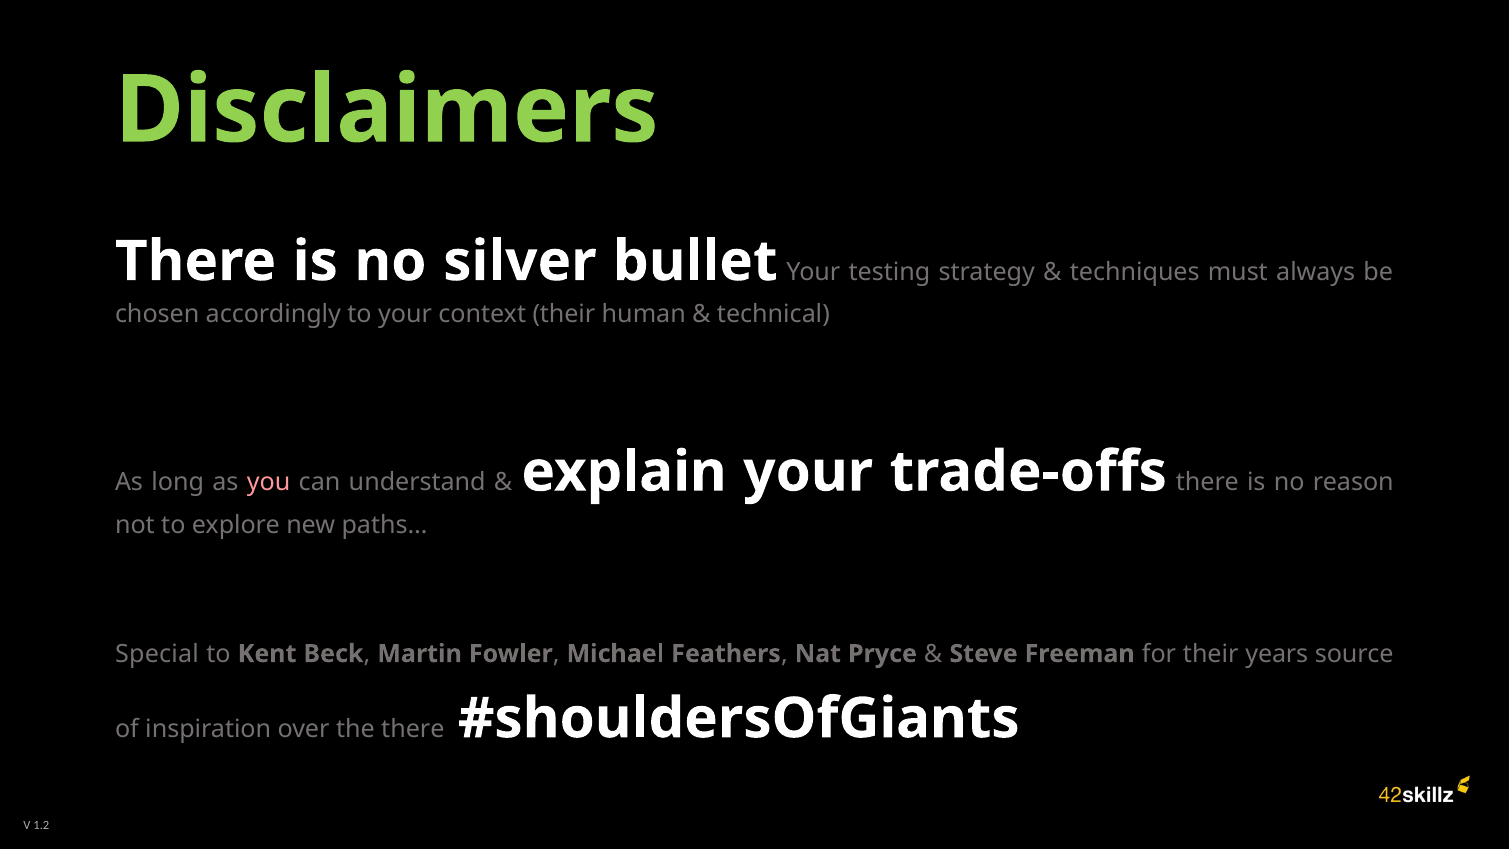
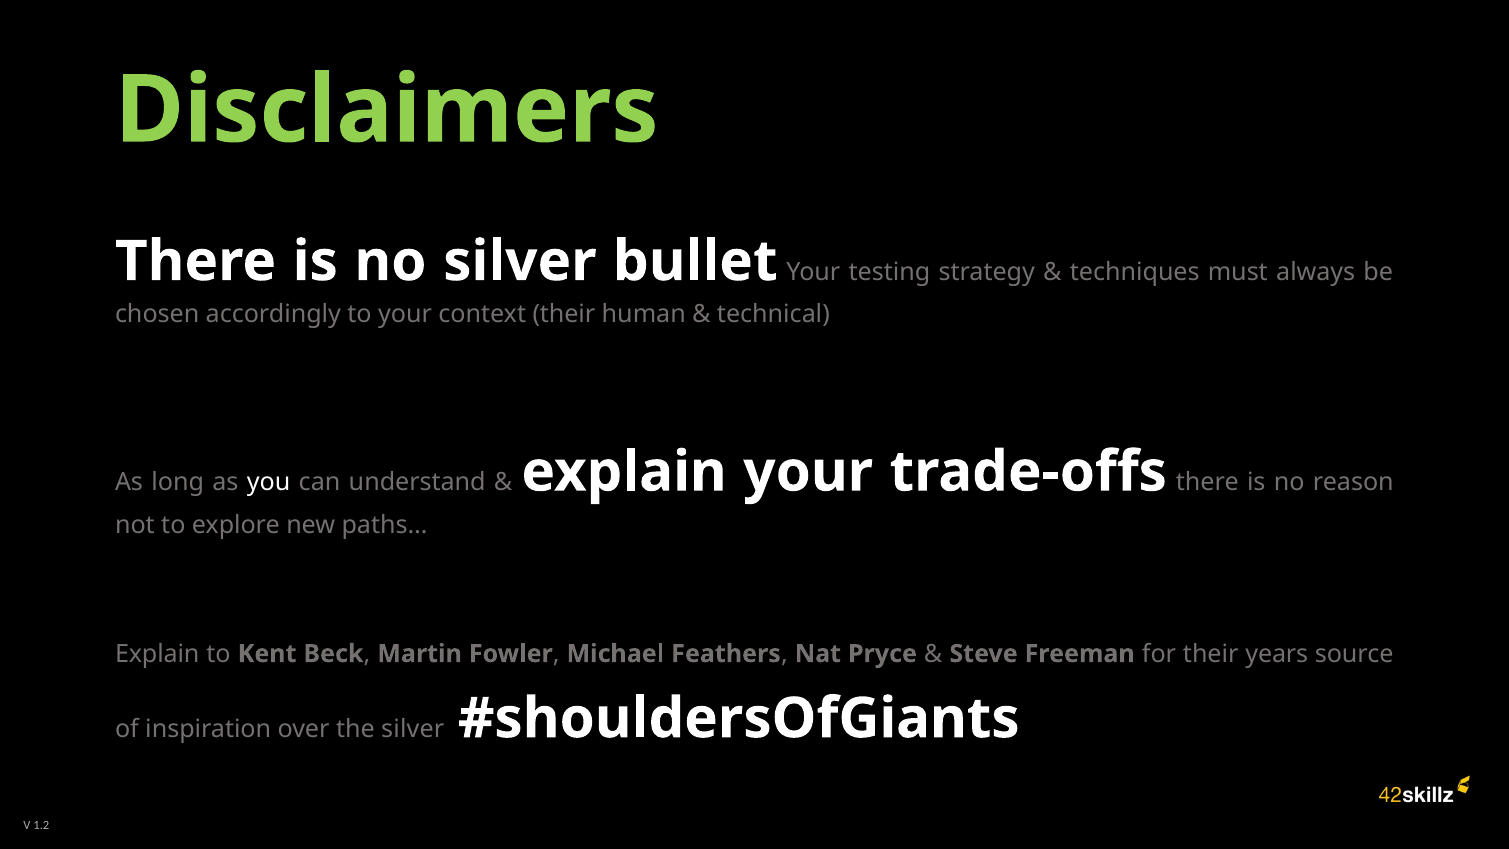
you colour: pink -> white
Special at (157, 654): Special -> Explain
the there: there -> silver
